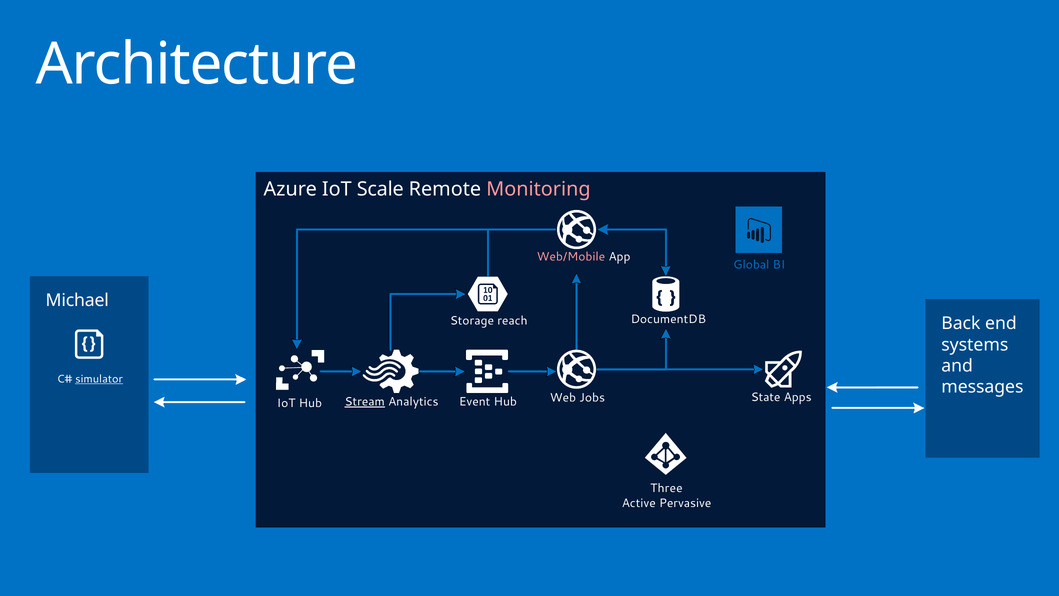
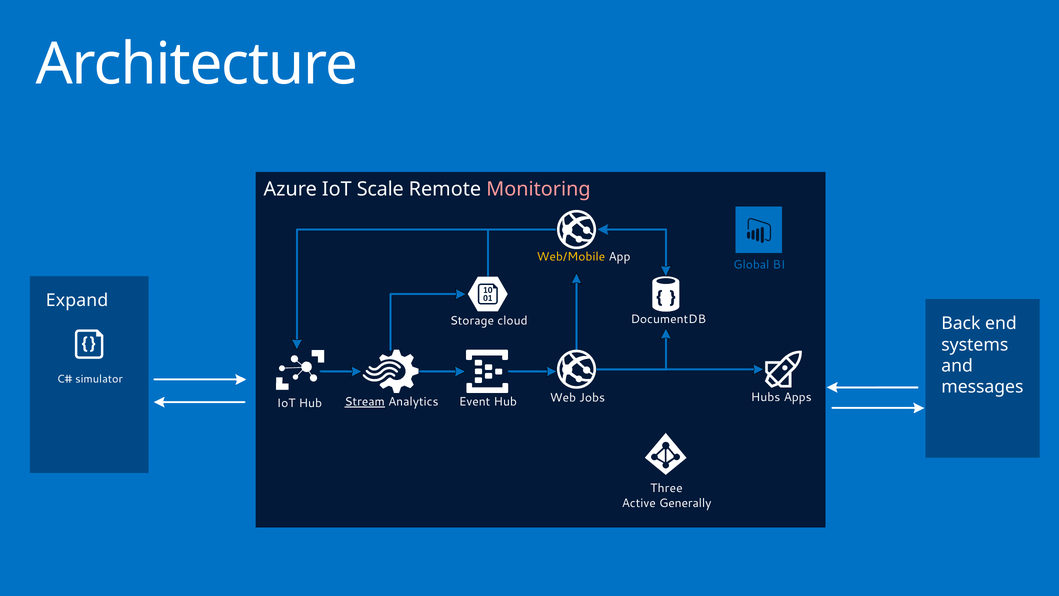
Web/Mobile colour: pink -> yellow
Michael: Michael -> Expand
reach: reach -> cloud
simulator underline: present -> none
State: State -> Hubs
Pervasive: Pervasive -> Generally
